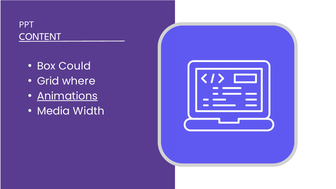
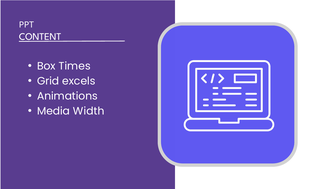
Could: Could -> Times
where: where -> excels
Animations underline: present -> none
